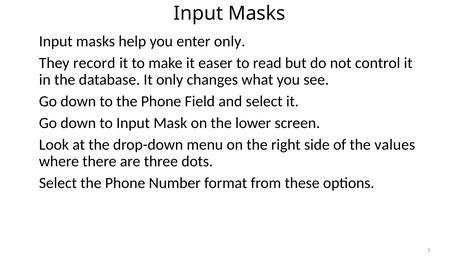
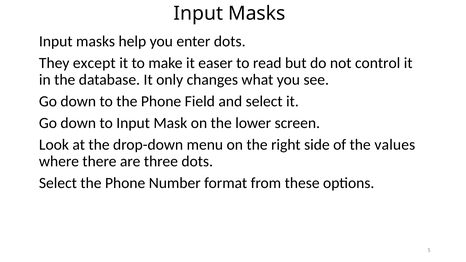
enter only: only -> dots
record: record -> except
